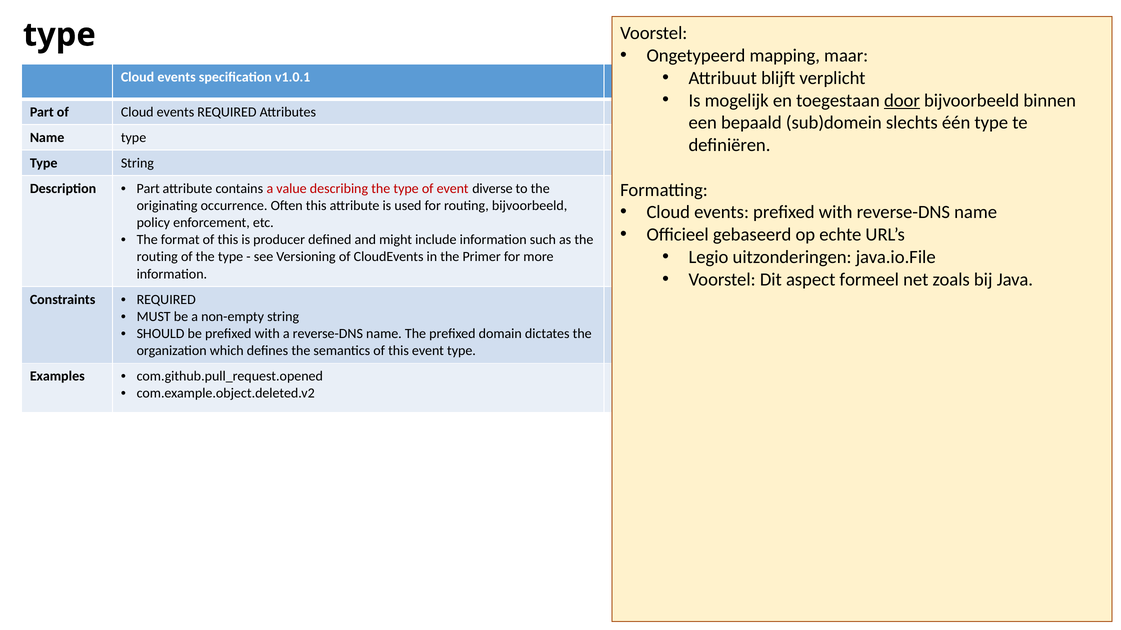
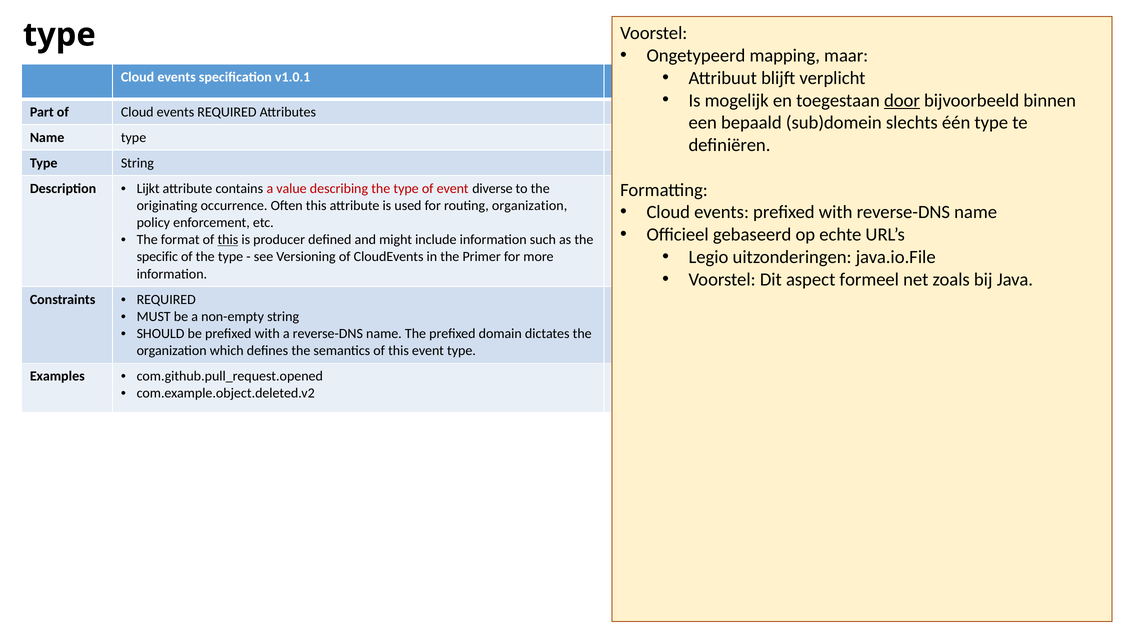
Part at (148, 189): Part -> Lijkt
routing bijvoorbeeld: bijvoorbeeld -> organization
this at (228, 240) underline: none -> present
routing at (157, 257): routing -> specific
